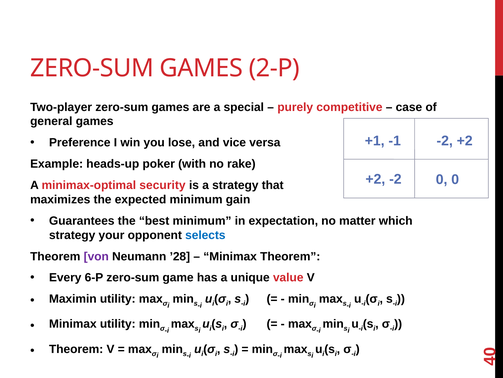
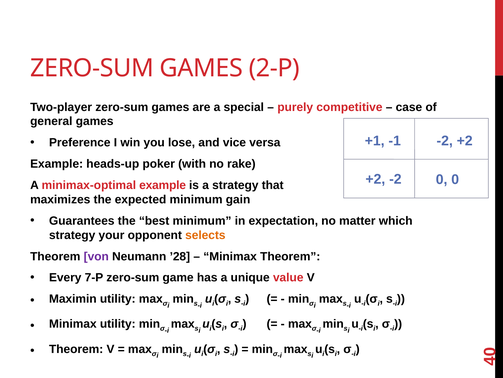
minimax-optimal security: security -> example
selects colour: blue -> orange
6-P: 6-P -> 7-P
